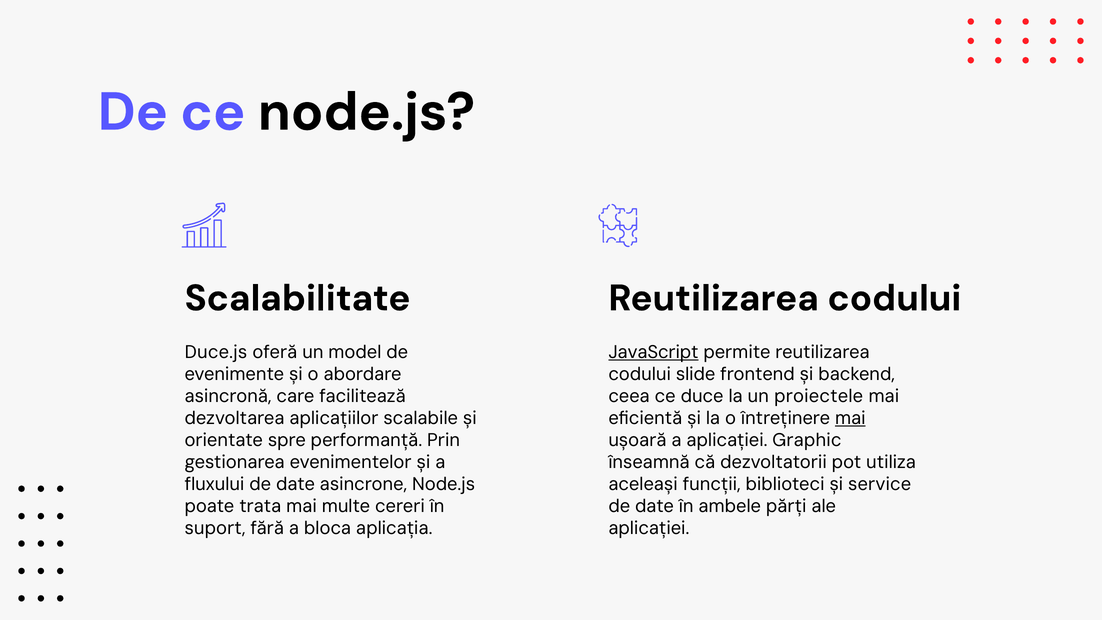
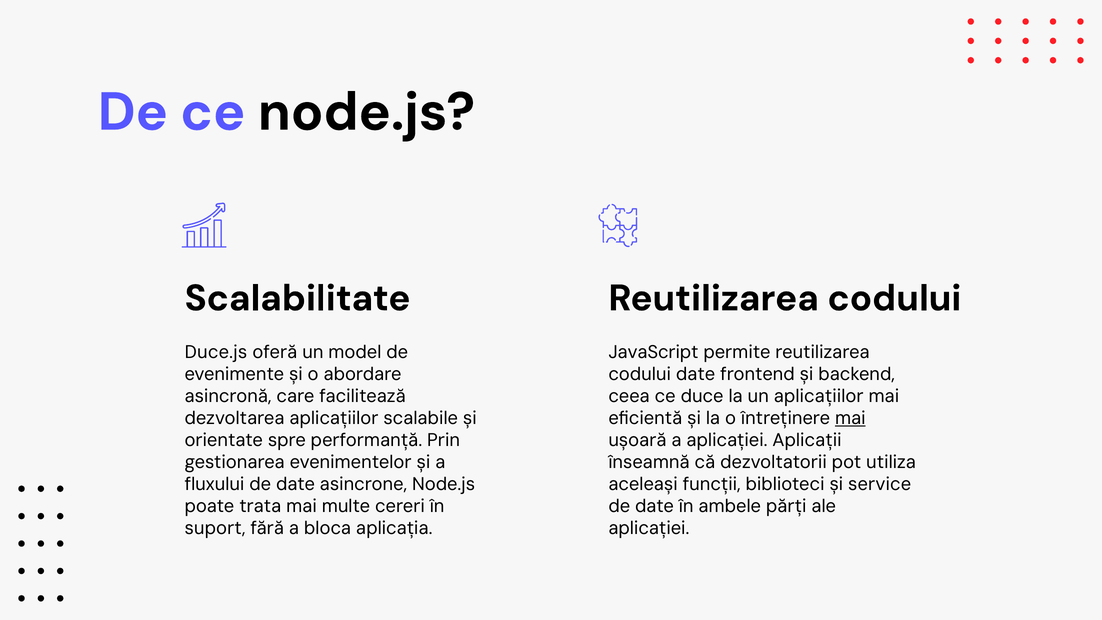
JavaScript underline: present -> none
codului slide: slide -> date
un proiectele: proiectele -> aplicațiilor
Graphic: Graphic -> Aplicații
